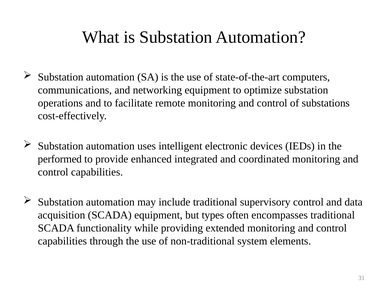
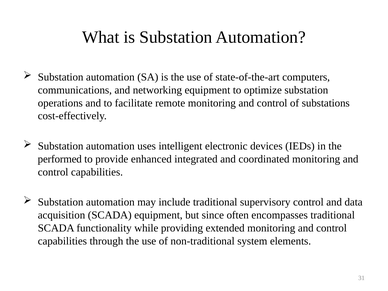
types: types -> since
